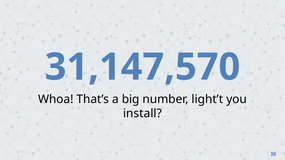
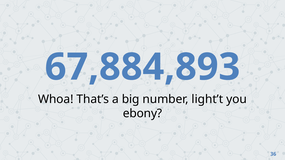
31,147,570: 31,147,570 -> 67,884,893
install: install -> ebony
